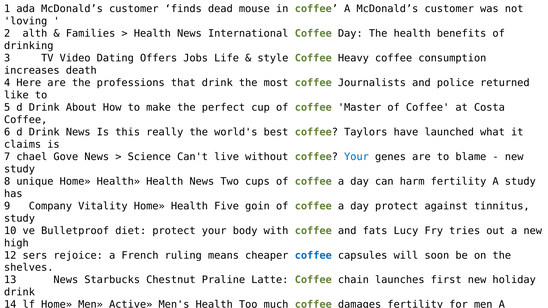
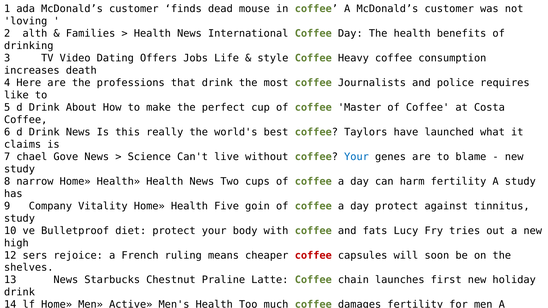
returned: returned -> requires
unique: unique -> narrow
coffee at (313, 255) colour: blue -> red
